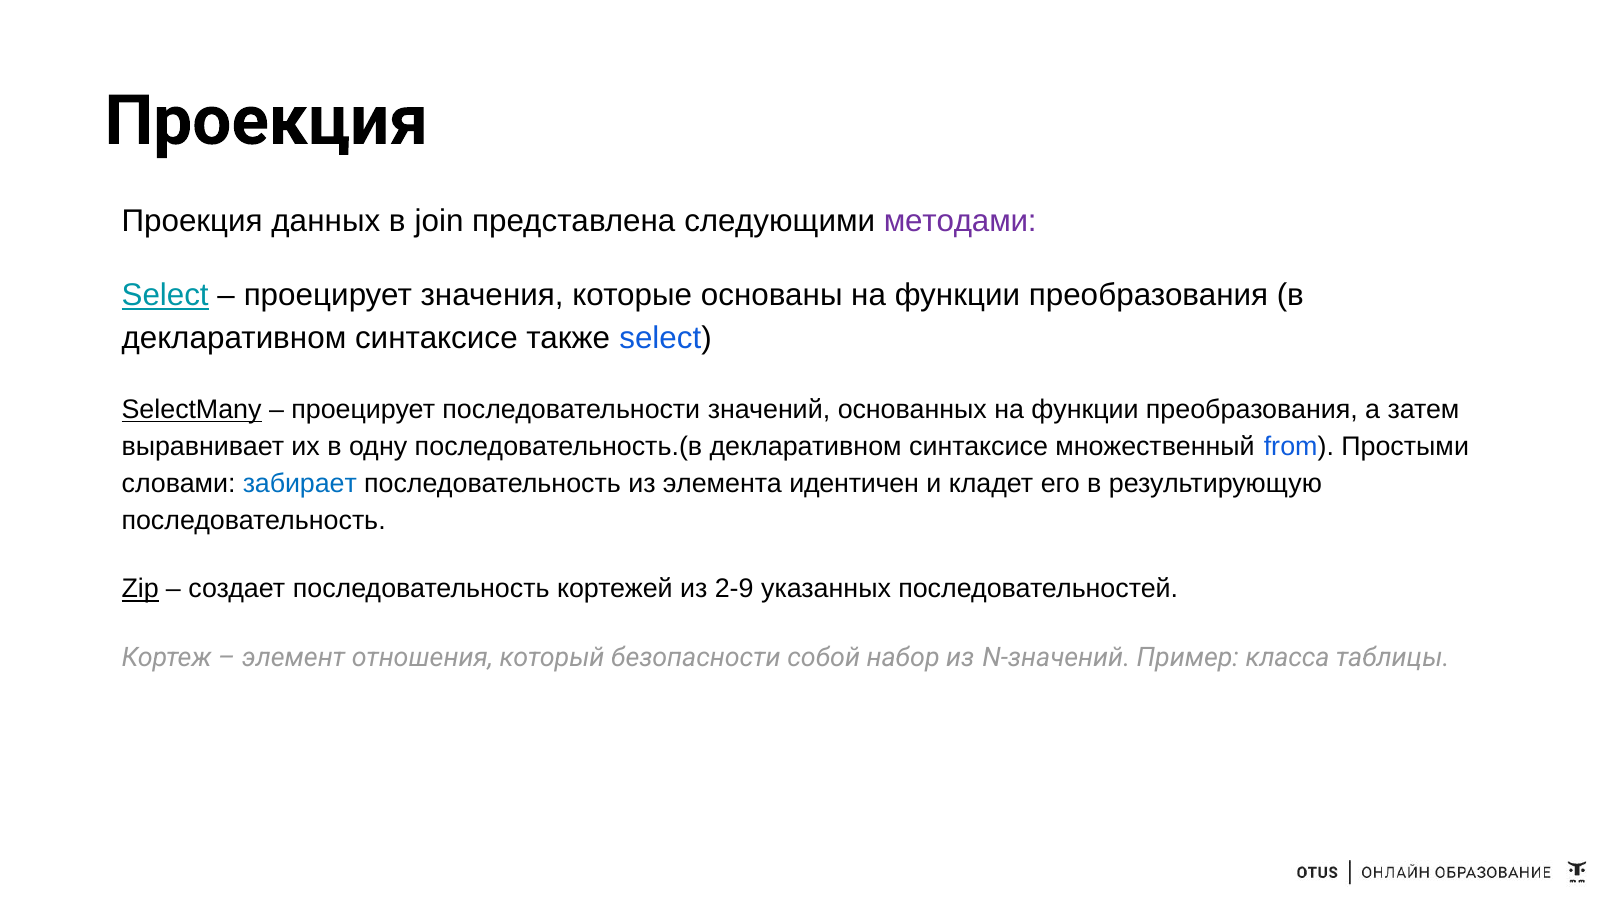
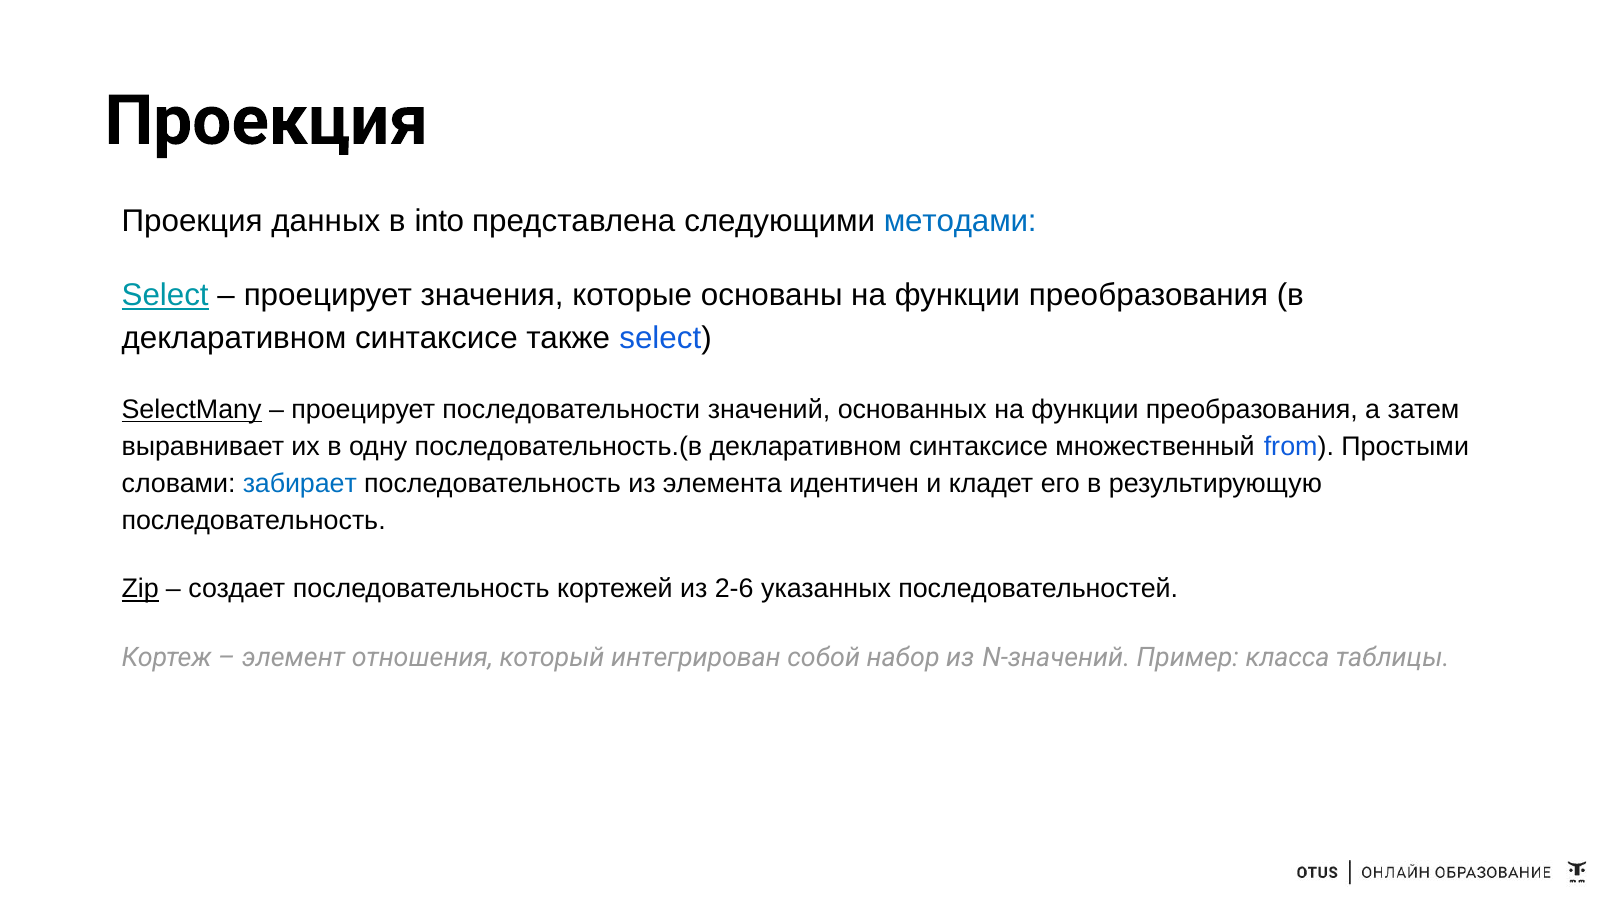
join: join -> into
методами colour: purple -> blue
2-9: 2-9 -> 2-6
безопасности: безопасности -> интегрирован
